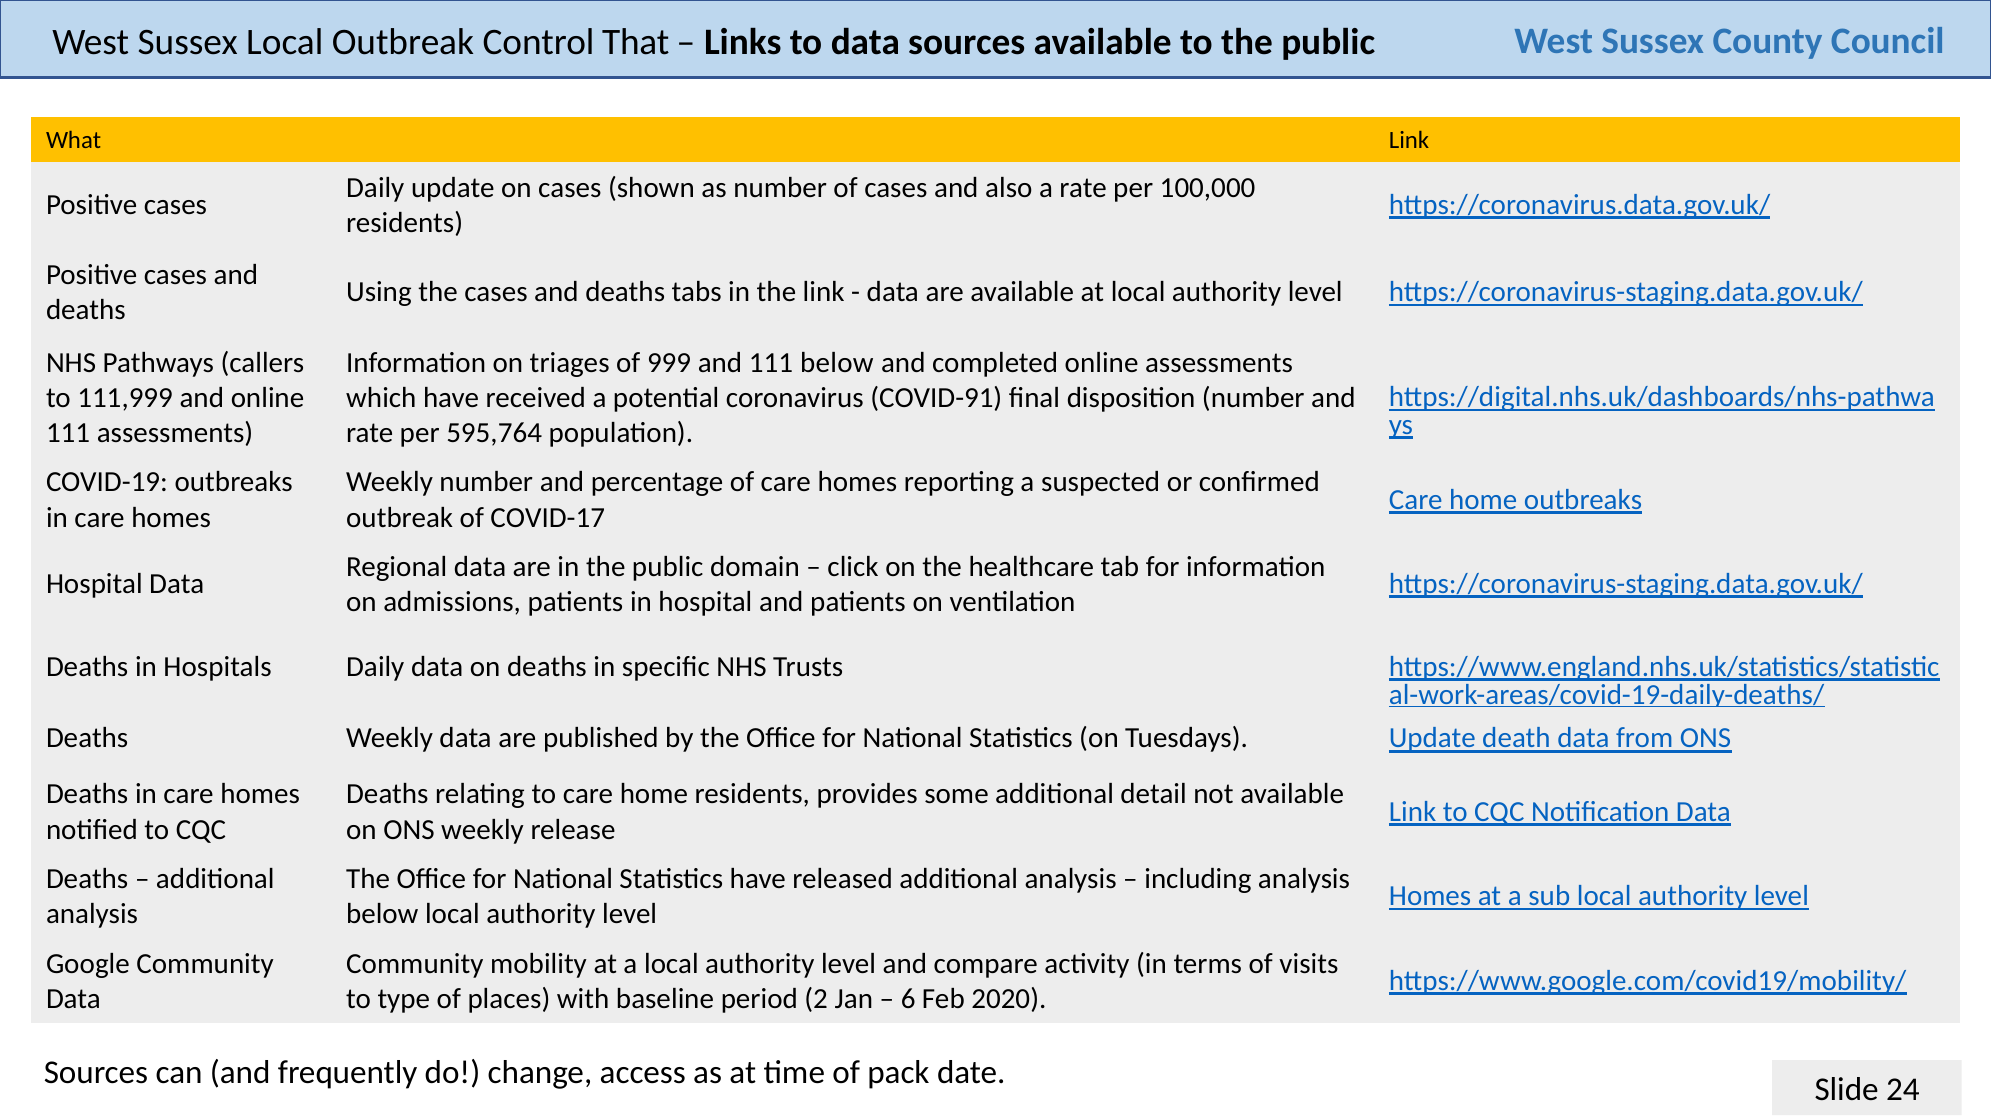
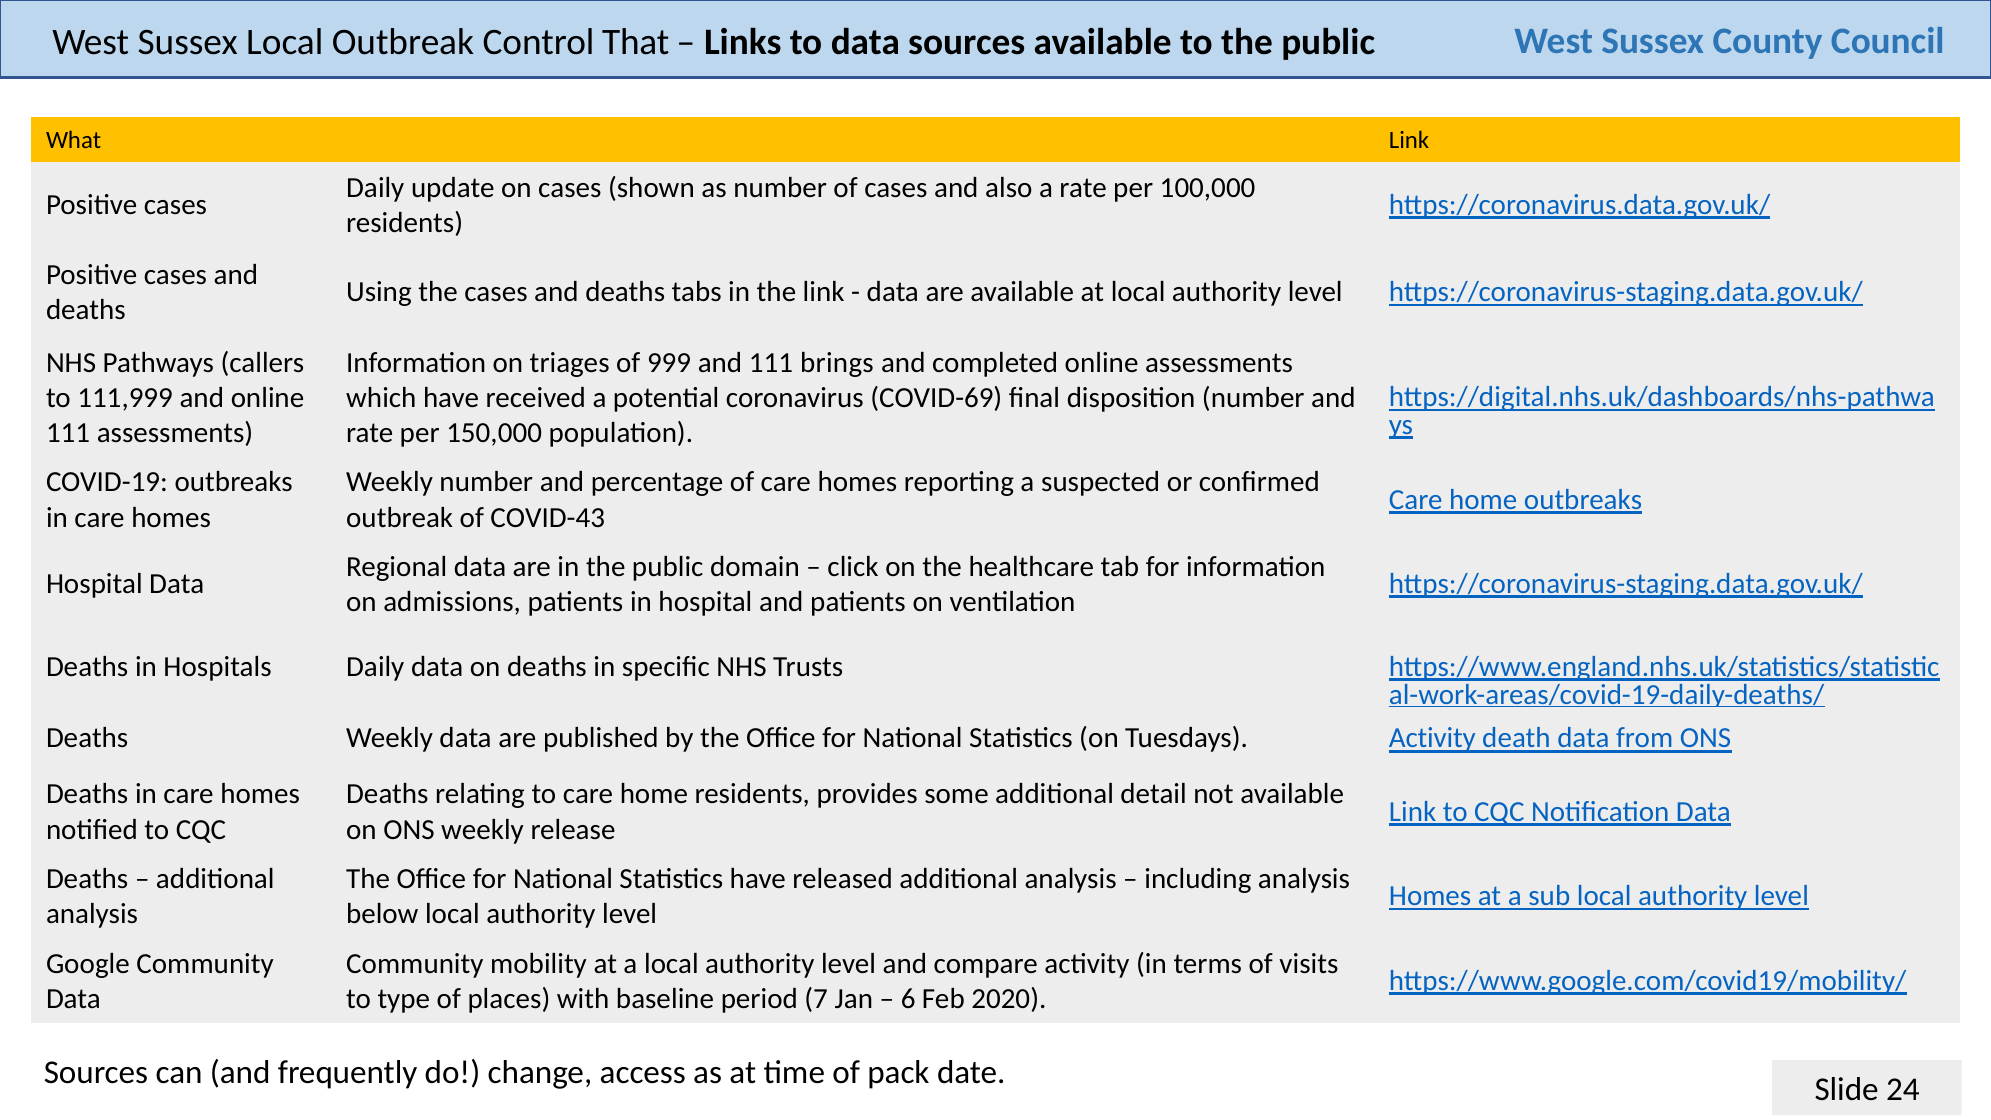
111 below: below -> brings
COVID-91: COVID-91 -> COVID-69
595,764: 595,764 -> 150,000
COVID-17: COVID-17 -> COVID-43
Tuesdays Update: Update -> Activity
2: 2 -> 7
